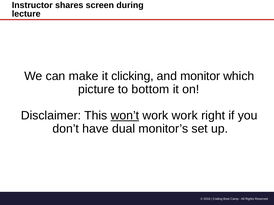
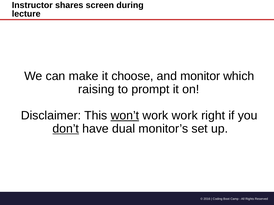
clicking: clicking -> choose
picture: picture -> raising
bottom: bottom -> prompt
don’t underline: none -> present
